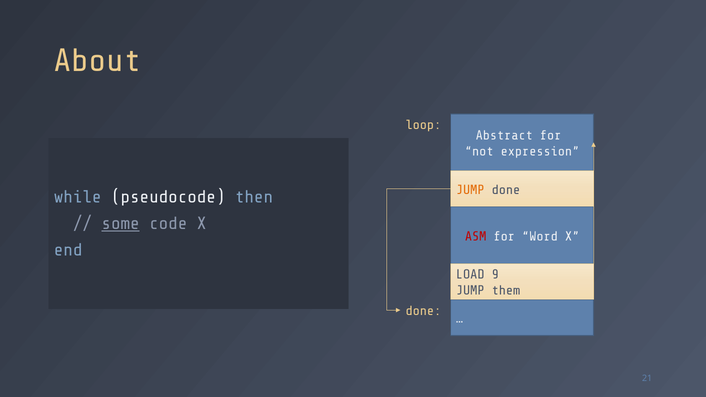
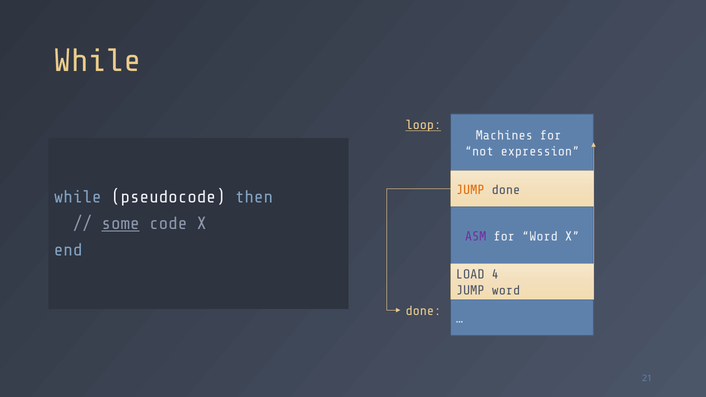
About at (98, 61): About -> While
loop underline: none -> present
Abstract: Abstract -> Machines
ASM colour: red -> purple
9: 9 -> 4
JUMP them: them -> word
